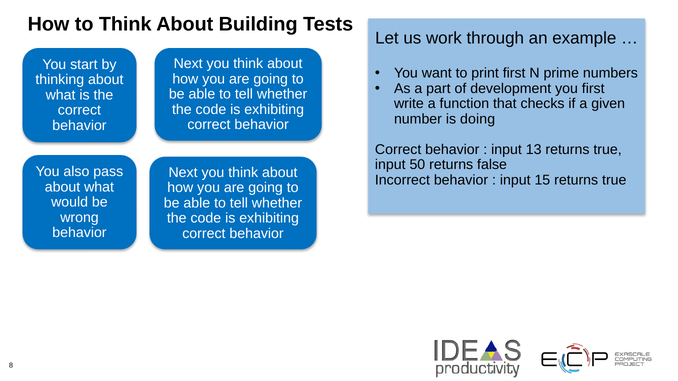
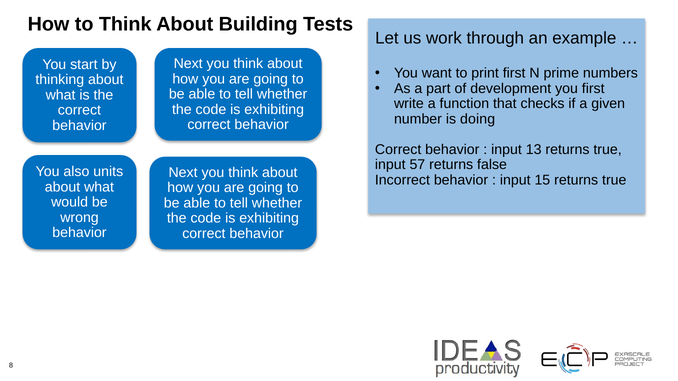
50: 50 -> 57
pass: pass -> units
